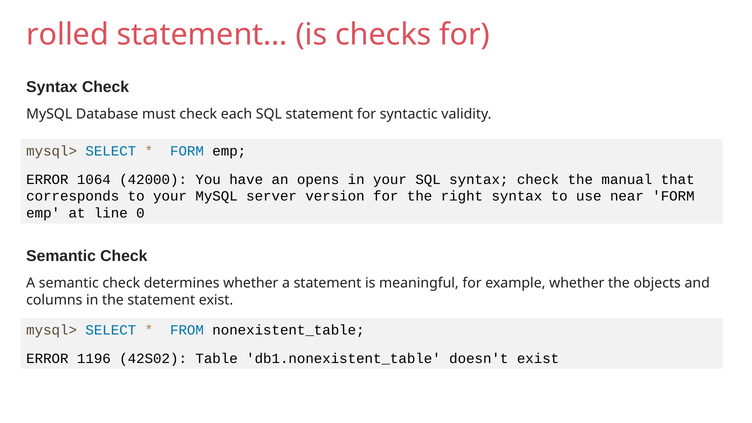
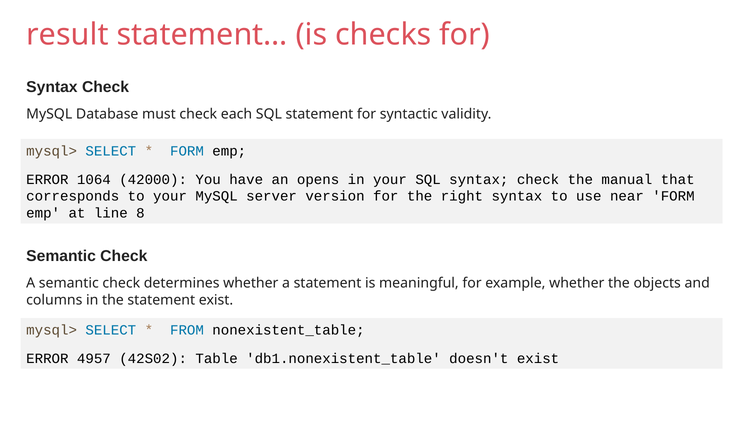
rolled: rolled -> result
0: 0 -> 8
1196: 1196 -> 4957
